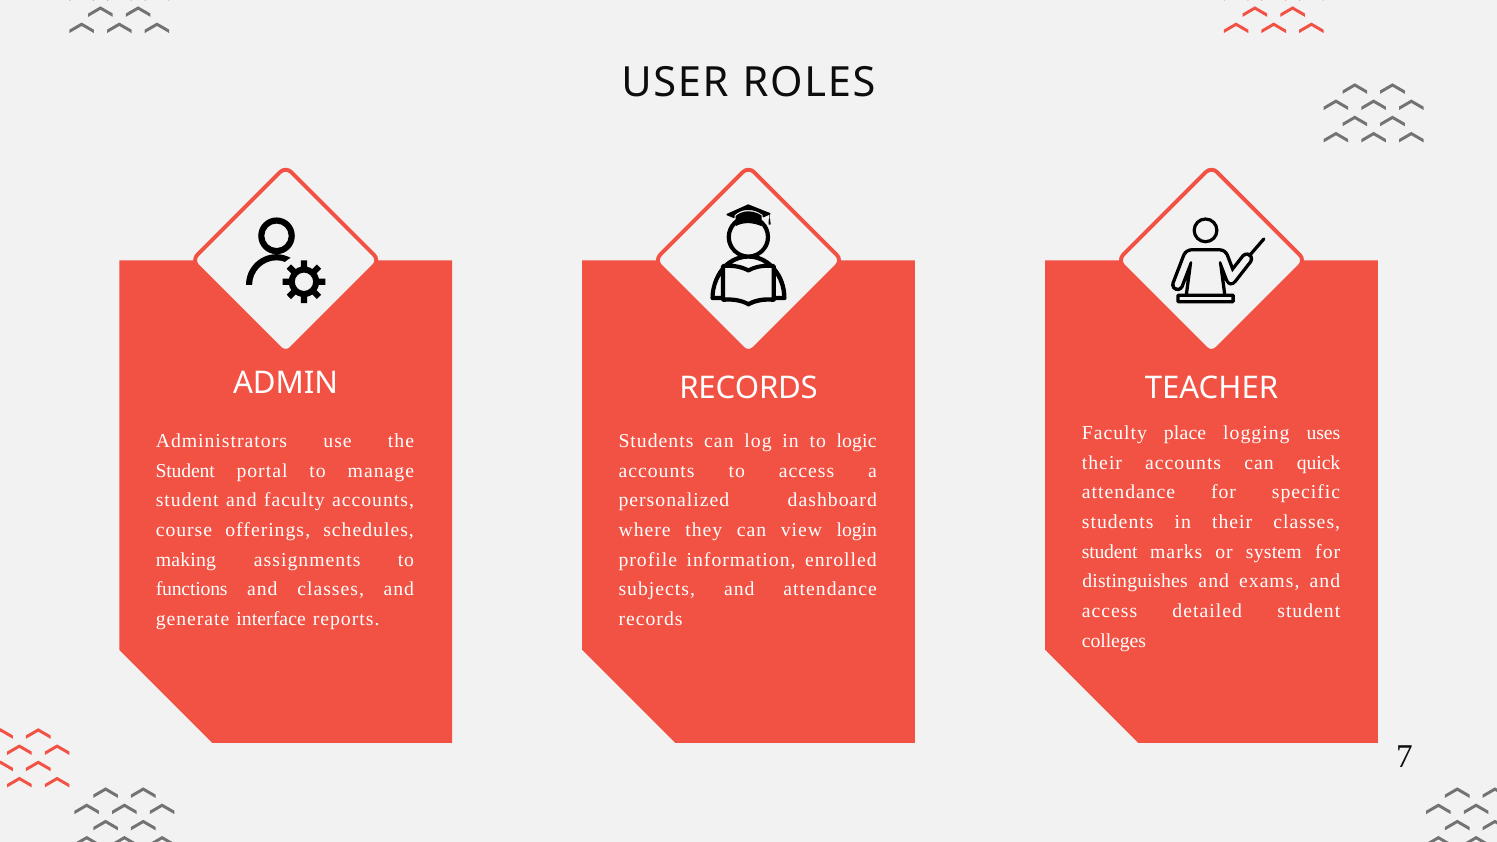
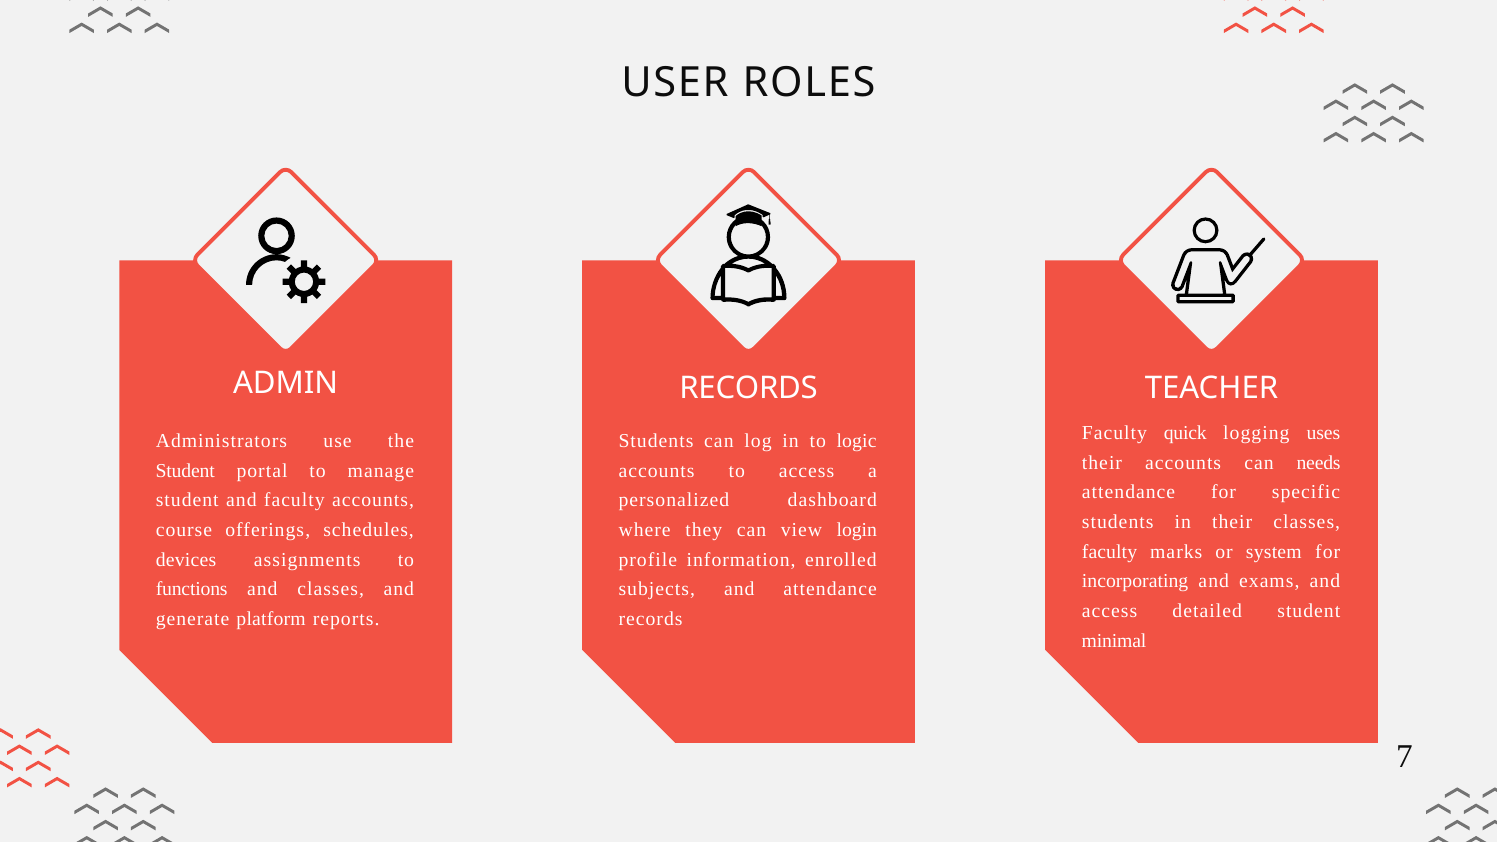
place: place -> quick
quick: quick -> needs
student at (1110, 552): student -> faculty
making: making -> devices
distinguishes: distinguishes -> incorporating
interface: interface -> platform
colleges: colleges -> minimal
